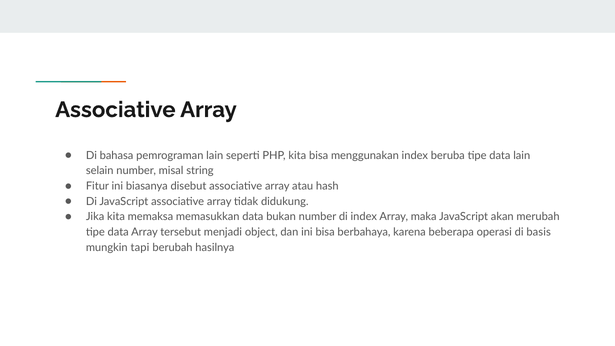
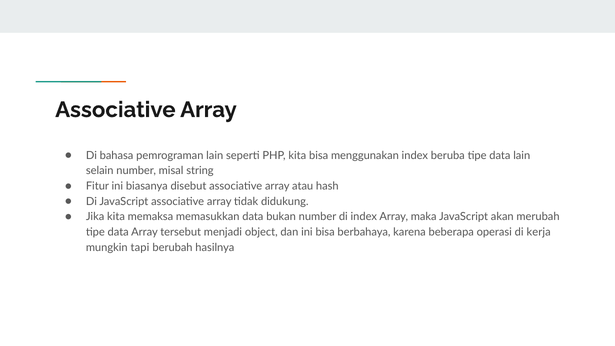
basis: basis -> kerja
